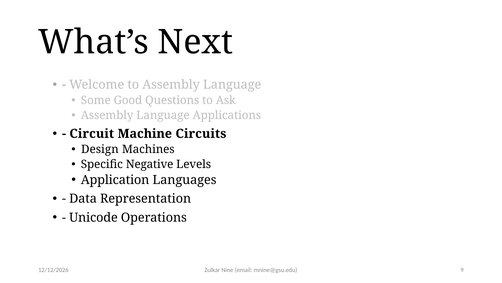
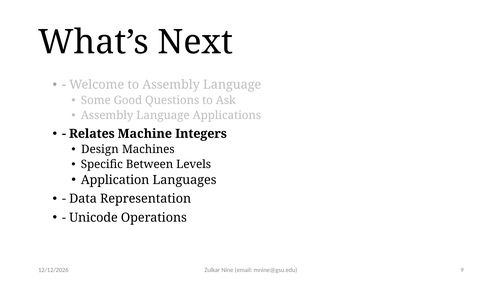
Circuit: Circuit -> Relates
Circuits: Circuits -> Integers
Negative: Negative -> Between
